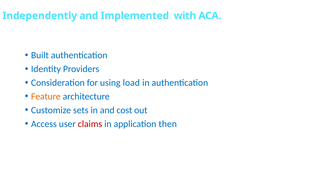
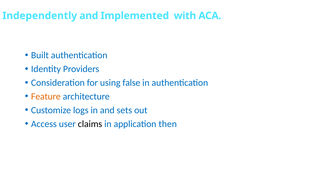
load: load -> false
sets: sets -> logs
cost: cost -> sets
claims colour: red -> black
